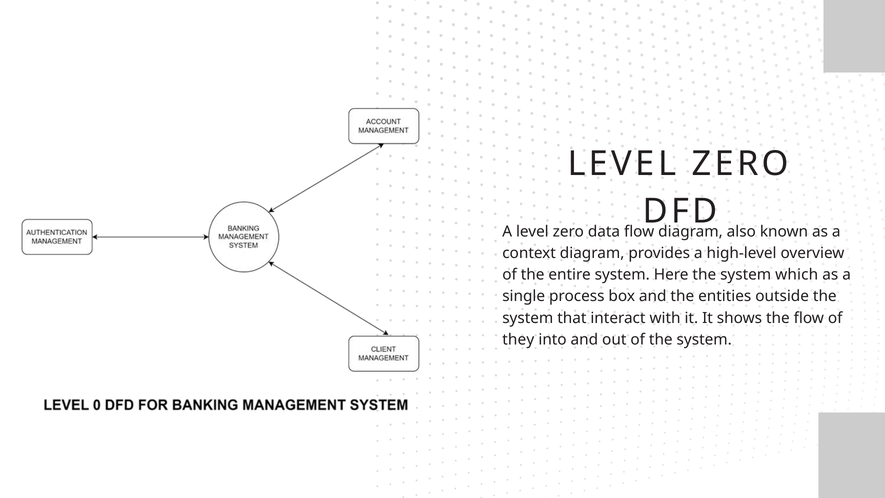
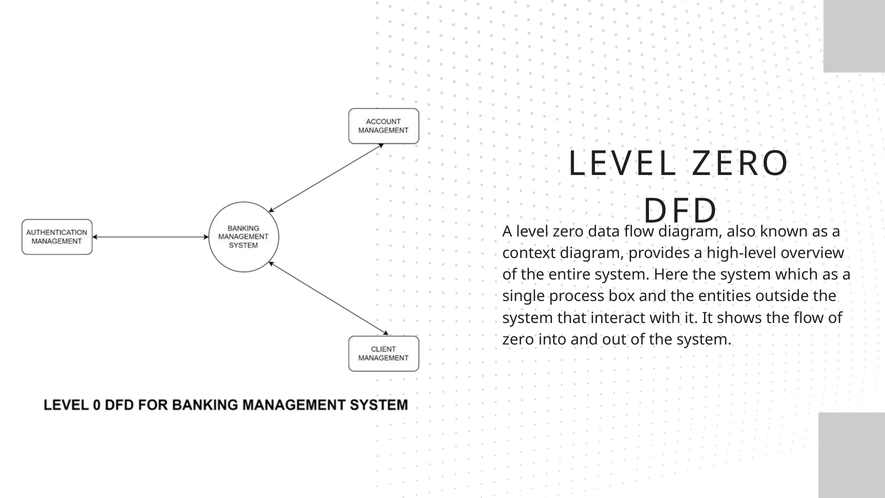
they at (518, 339): they -> zero
